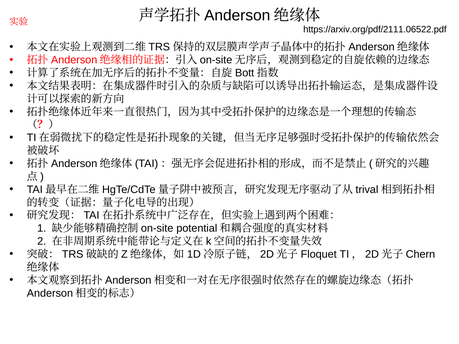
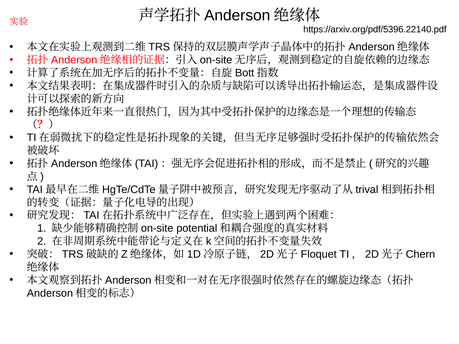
https://arxiv.org/pdf/2111.06522.pdf: https://arxiv.org/pdf/2111.06522.pdf -> https://arxiv.org/pdf/5396.22140.pdf
